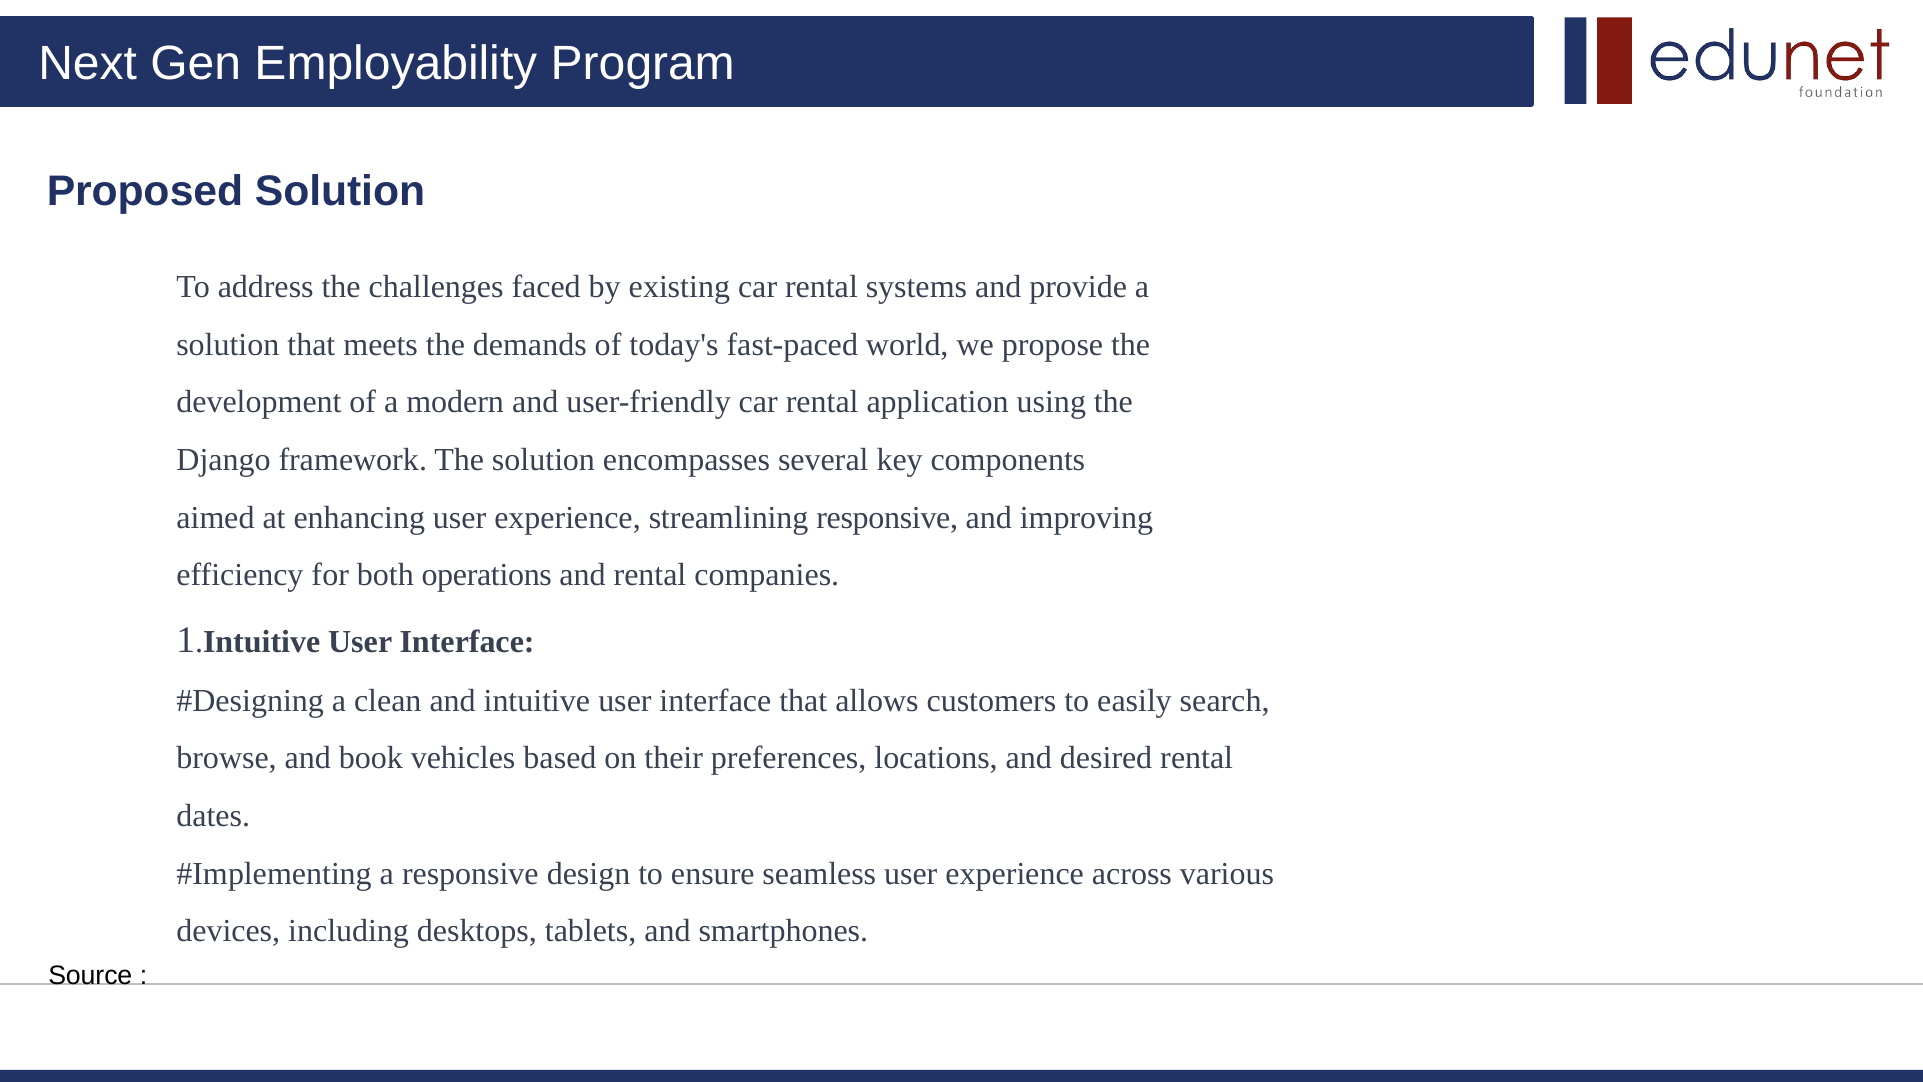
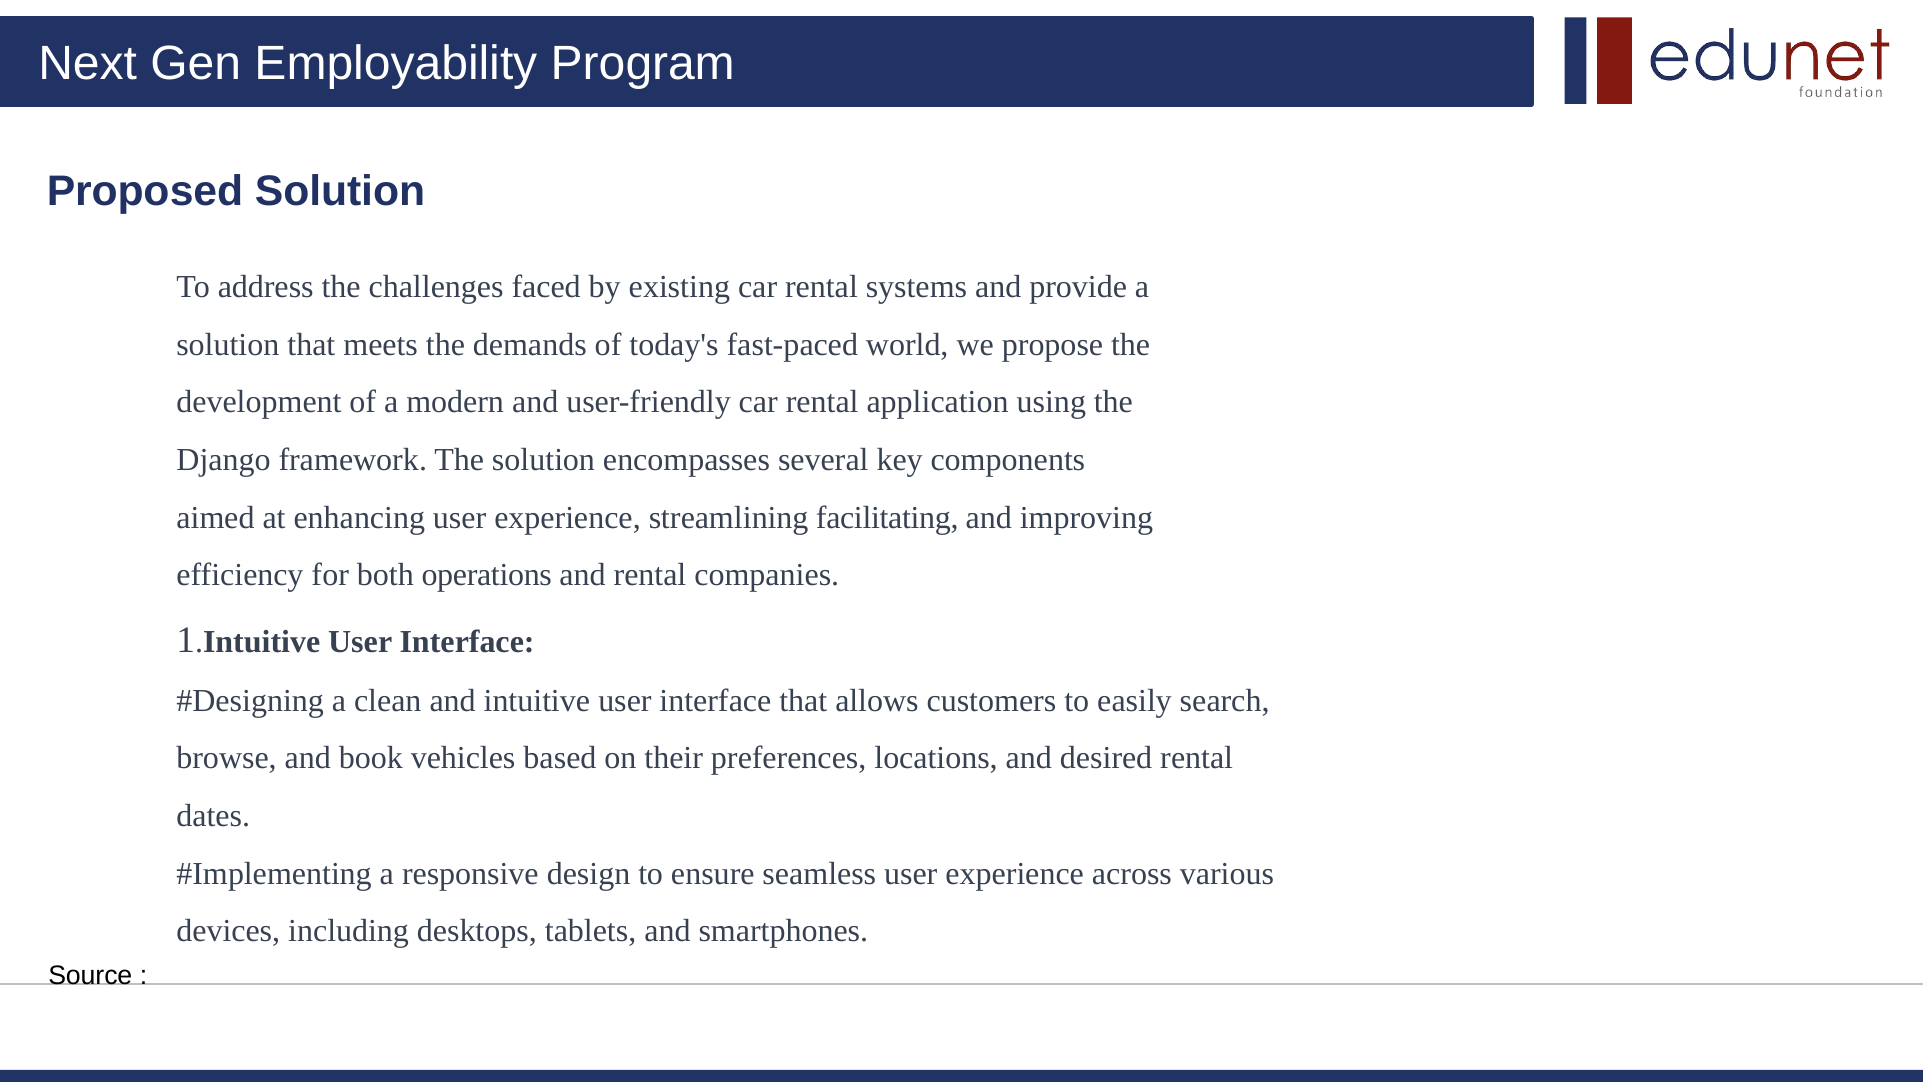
streamlining responsive: responsive -> facilitating
